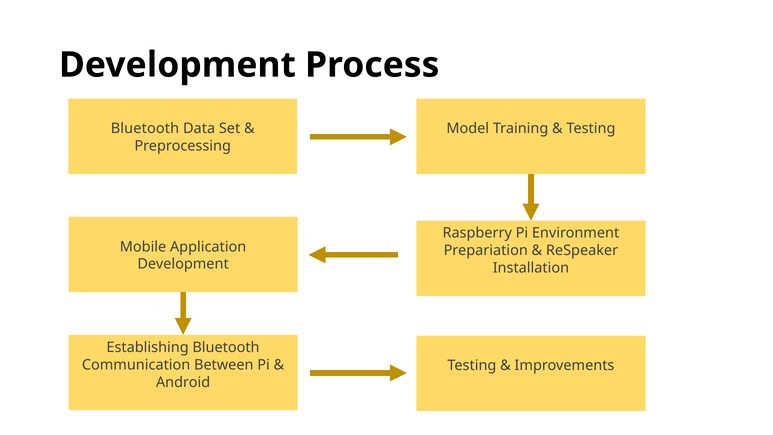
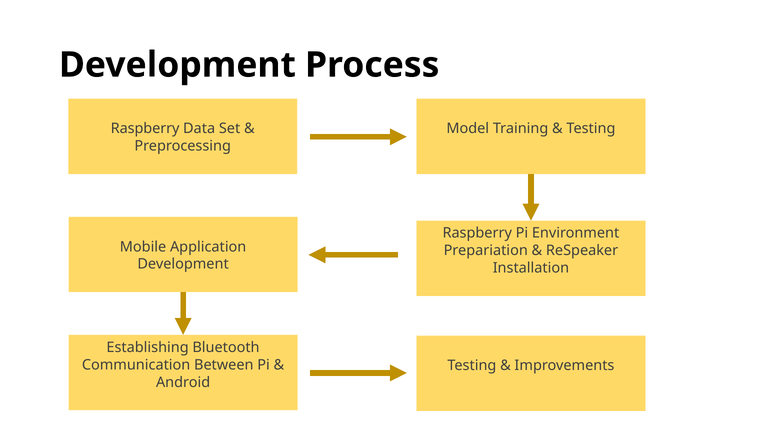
Bluetooth at (145, 129): Bluetooth -> Raspberry
